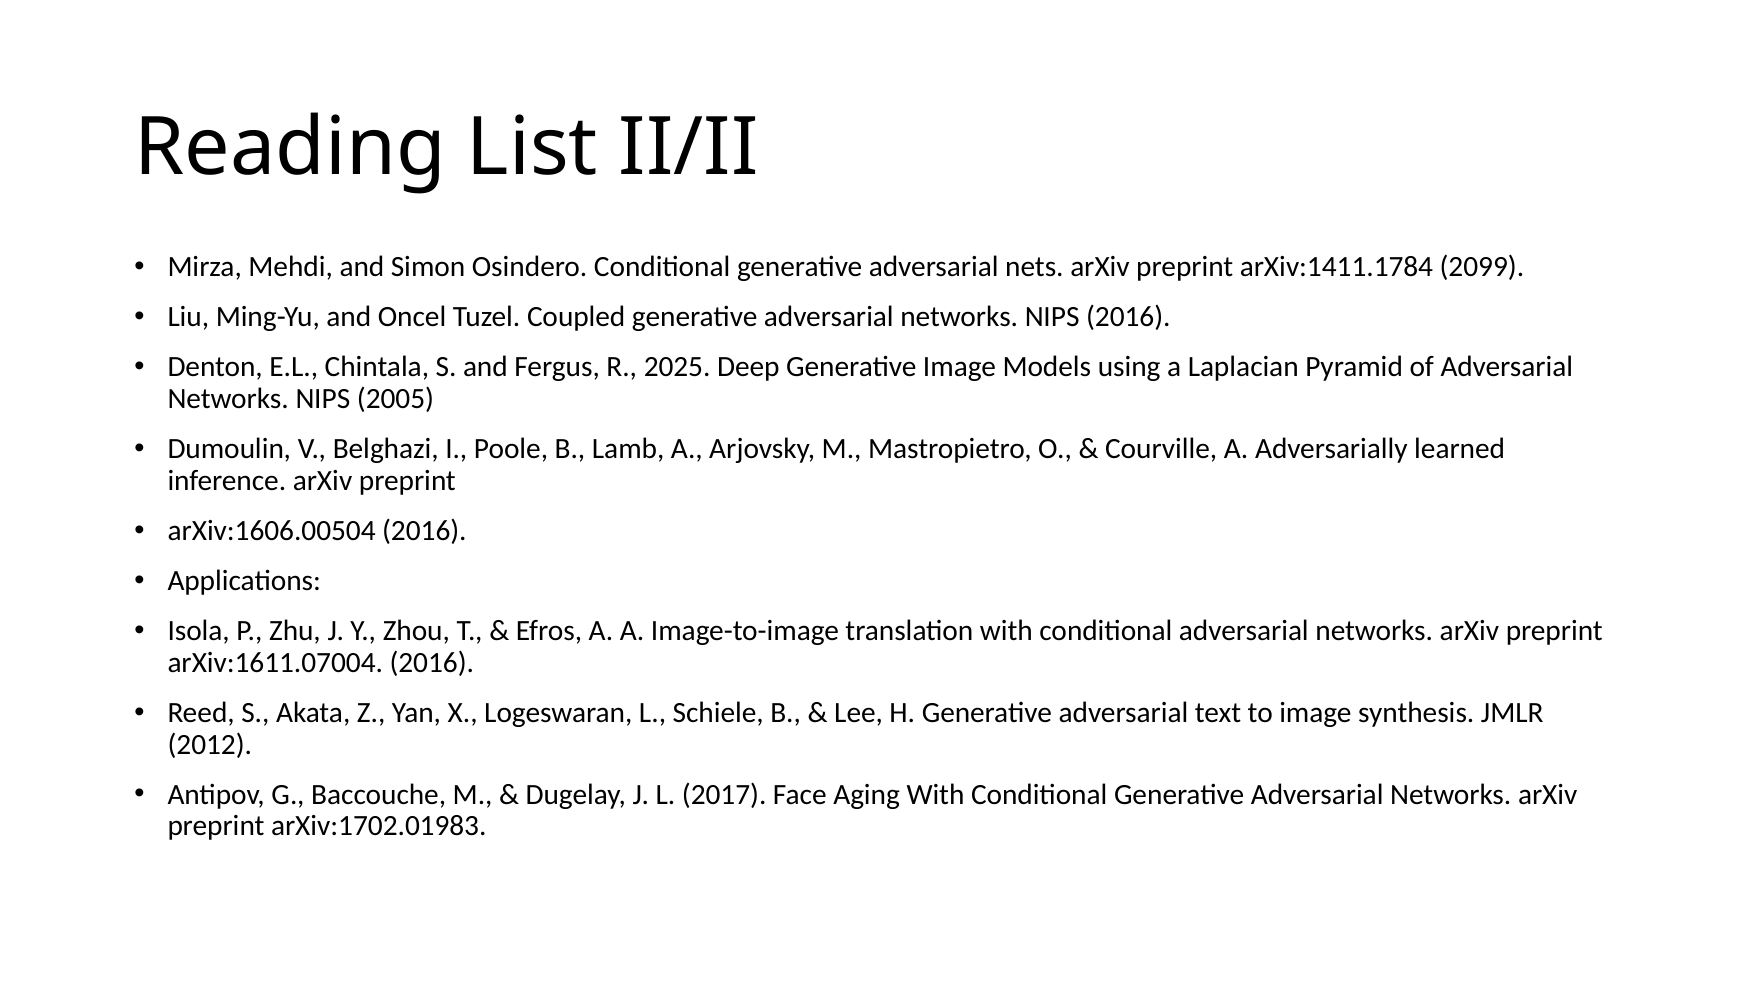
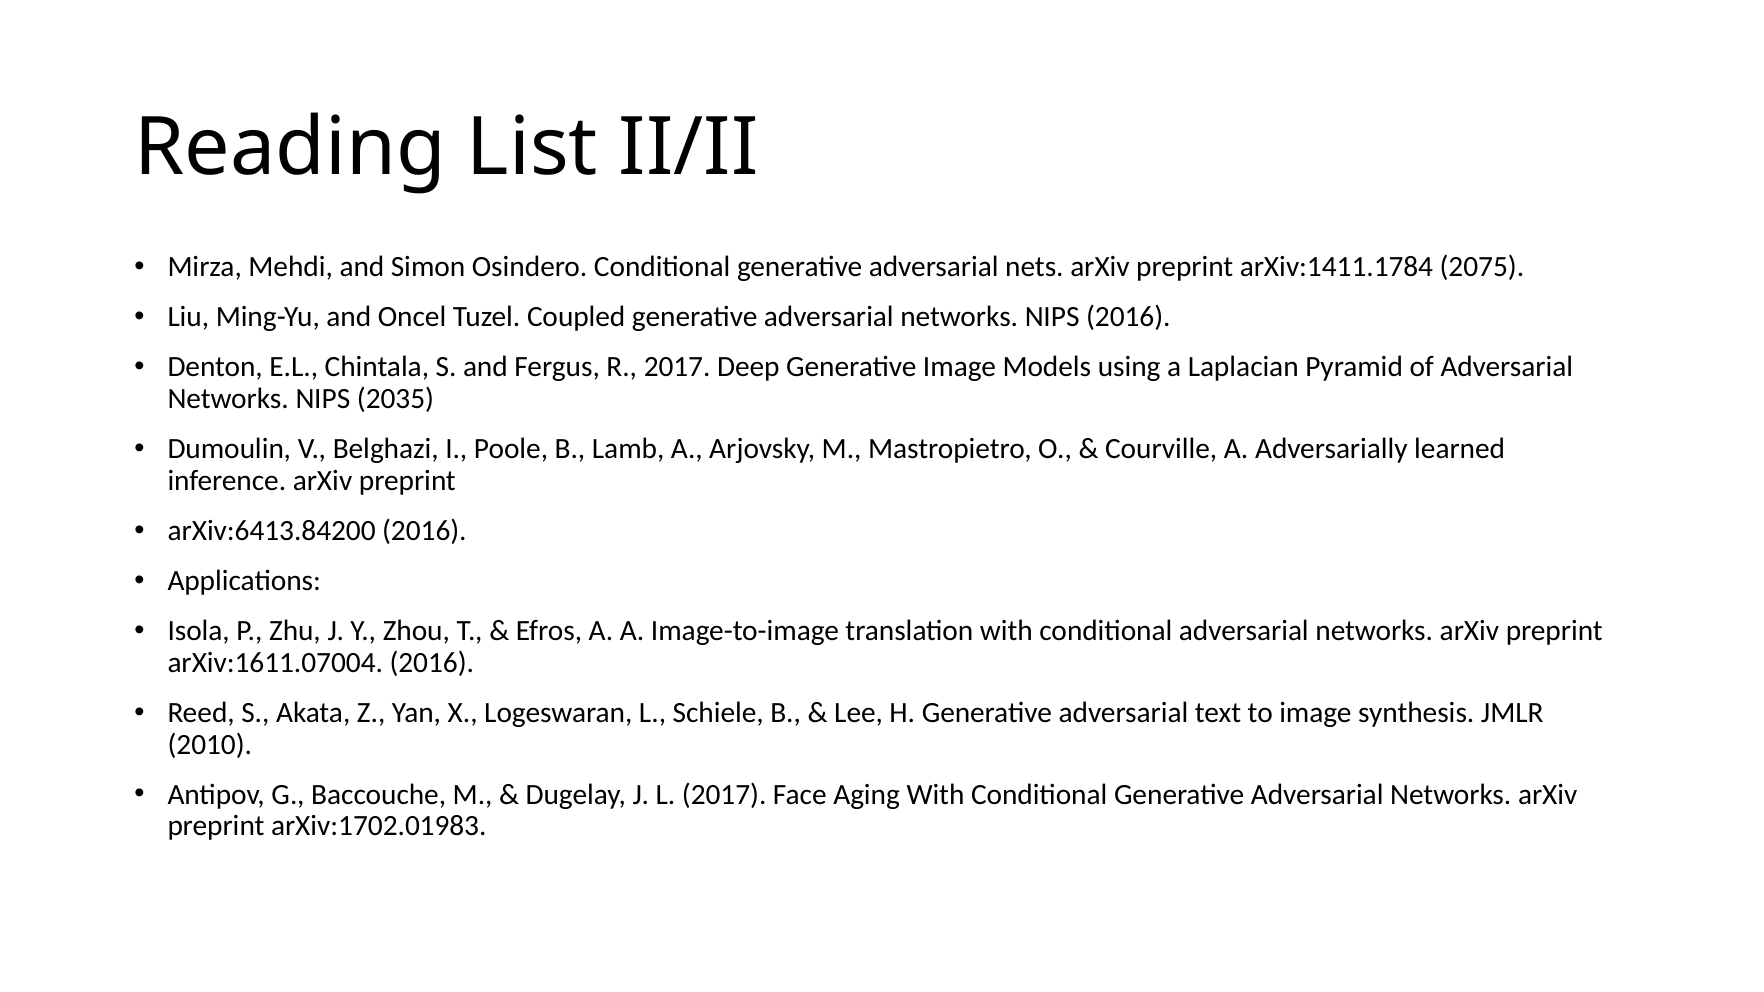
2099: 2099 -> 2075
R 2025: 2025 -> 2017
2005: 2005 -> 2035
arXiv:1606.00504: arXiv:1606.00504 -> arXiv:6413.84200
2012: 2012 -> 2010
